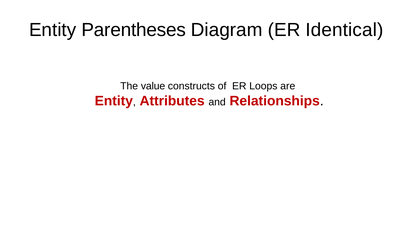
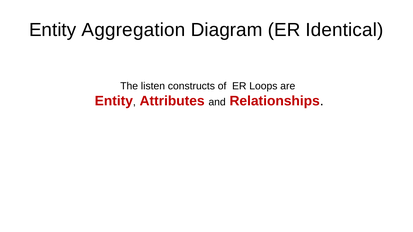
Parentheses: Parentheses -> Aggregation
value: value -> listen
